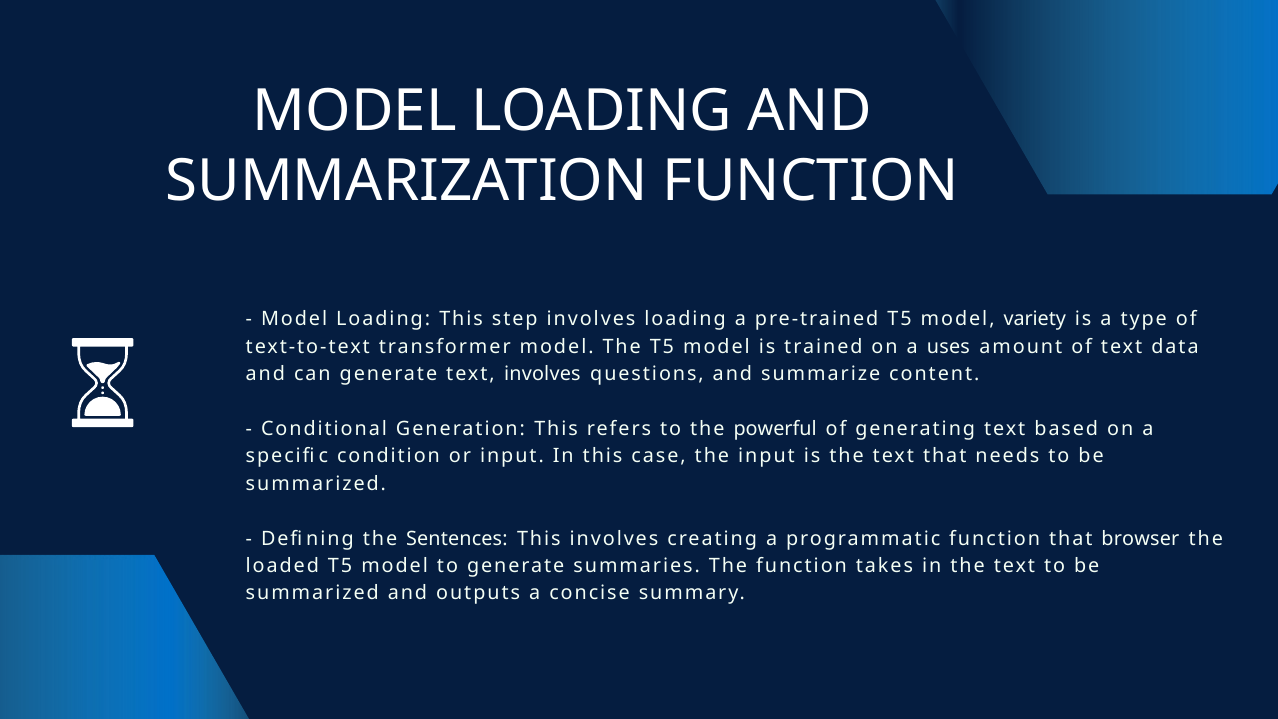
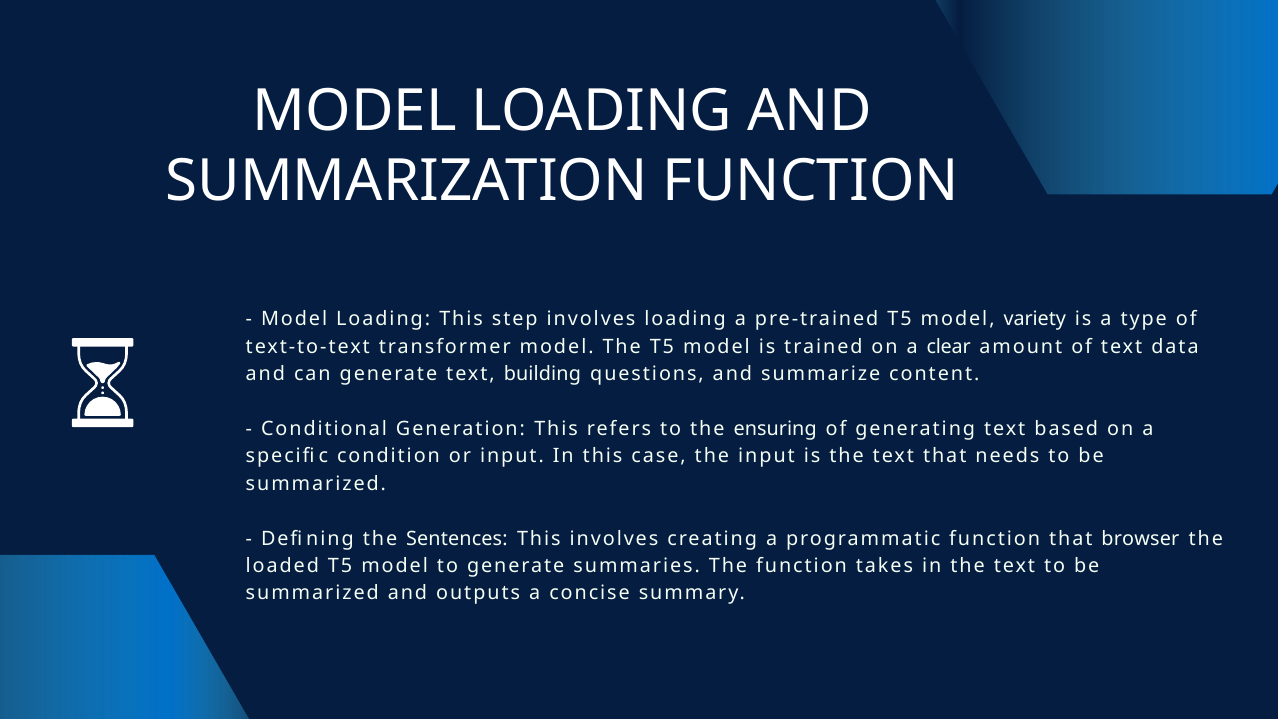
uses: uses -> clear
text involves: involves -> building
powerful: powerful -> ensuring
